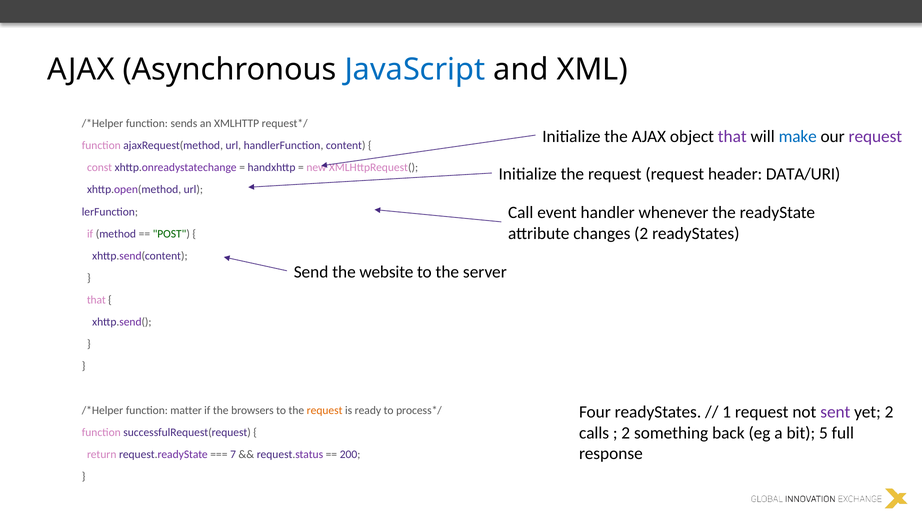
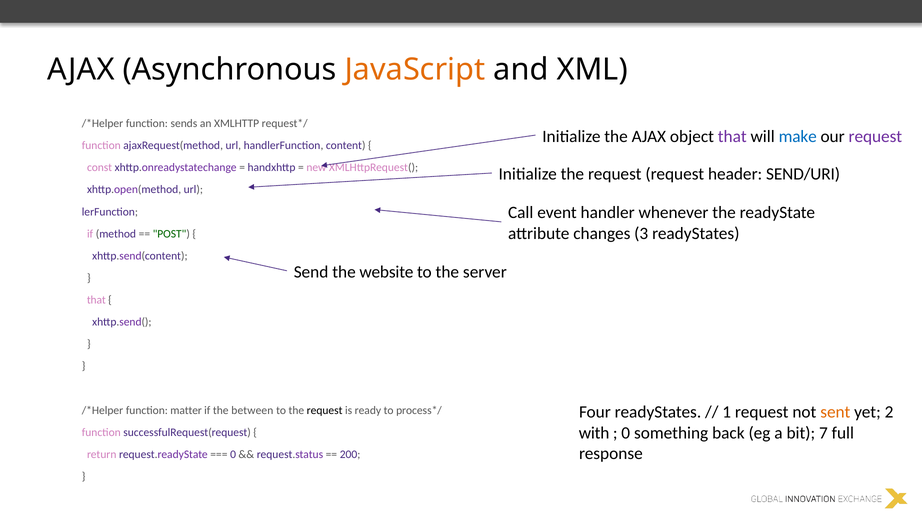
JavaScript colour: blue -> orange
DATA/URI: DATA/URI -> SEND/URI
changes 2: 2 -> 3
sent colour: purple -> orange
browsers: browsers -> between
request at (325, 410) colour: orange -> black
calls: calls -> with
2 at (626, 433): 2 -> 0
5: 5 -> 7
7 at (233, 454): 7 -> 0
